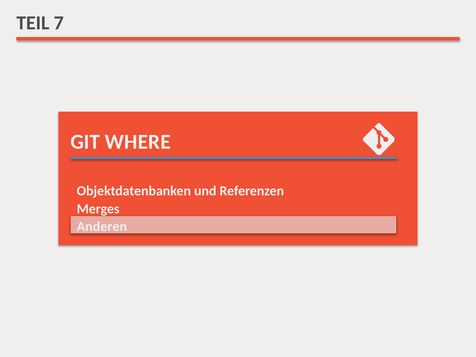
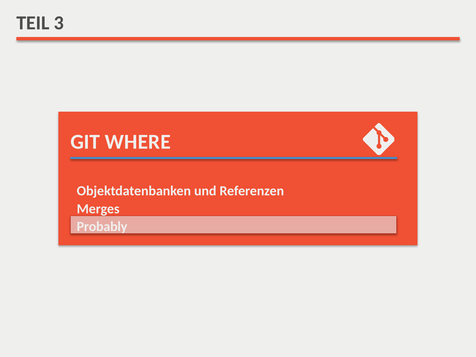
7: 7 -> 3
Anderen: Anderen -> Probably
